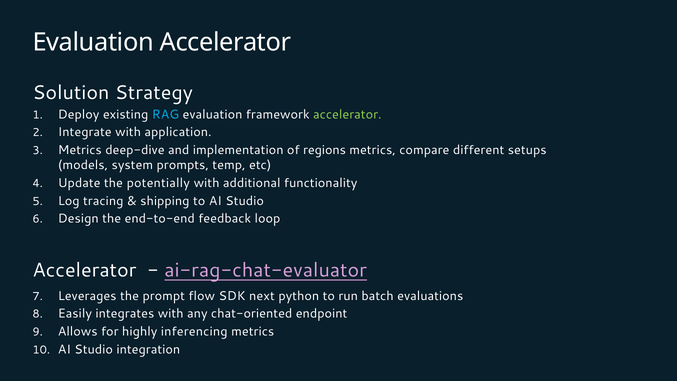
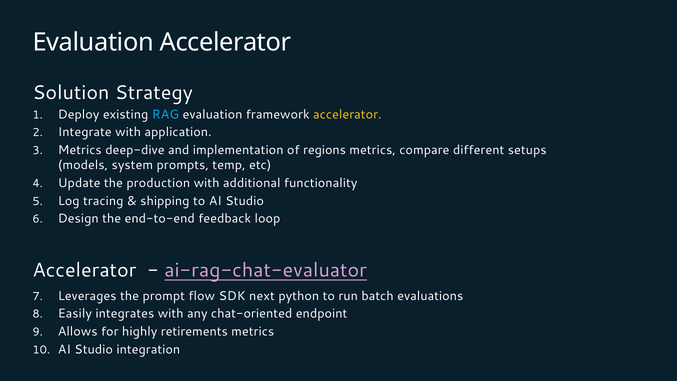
accelerator at (347, 114) colour: light green -> yellow
potentially: potentially -> production
inferencing: inferencing -> retirements
